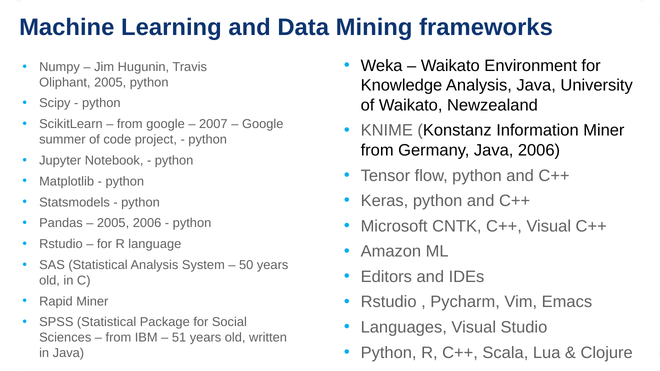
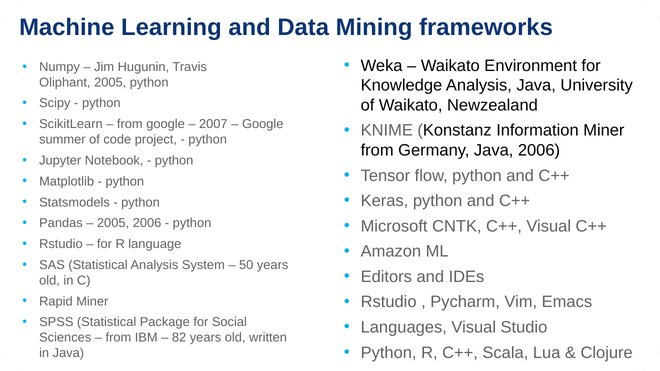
51: 51 -> 82
